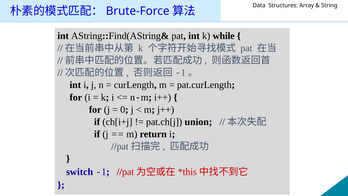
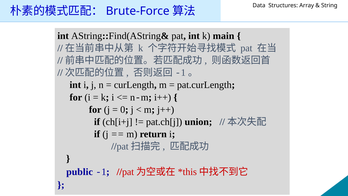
while: while -> main
switch: switch -> public
